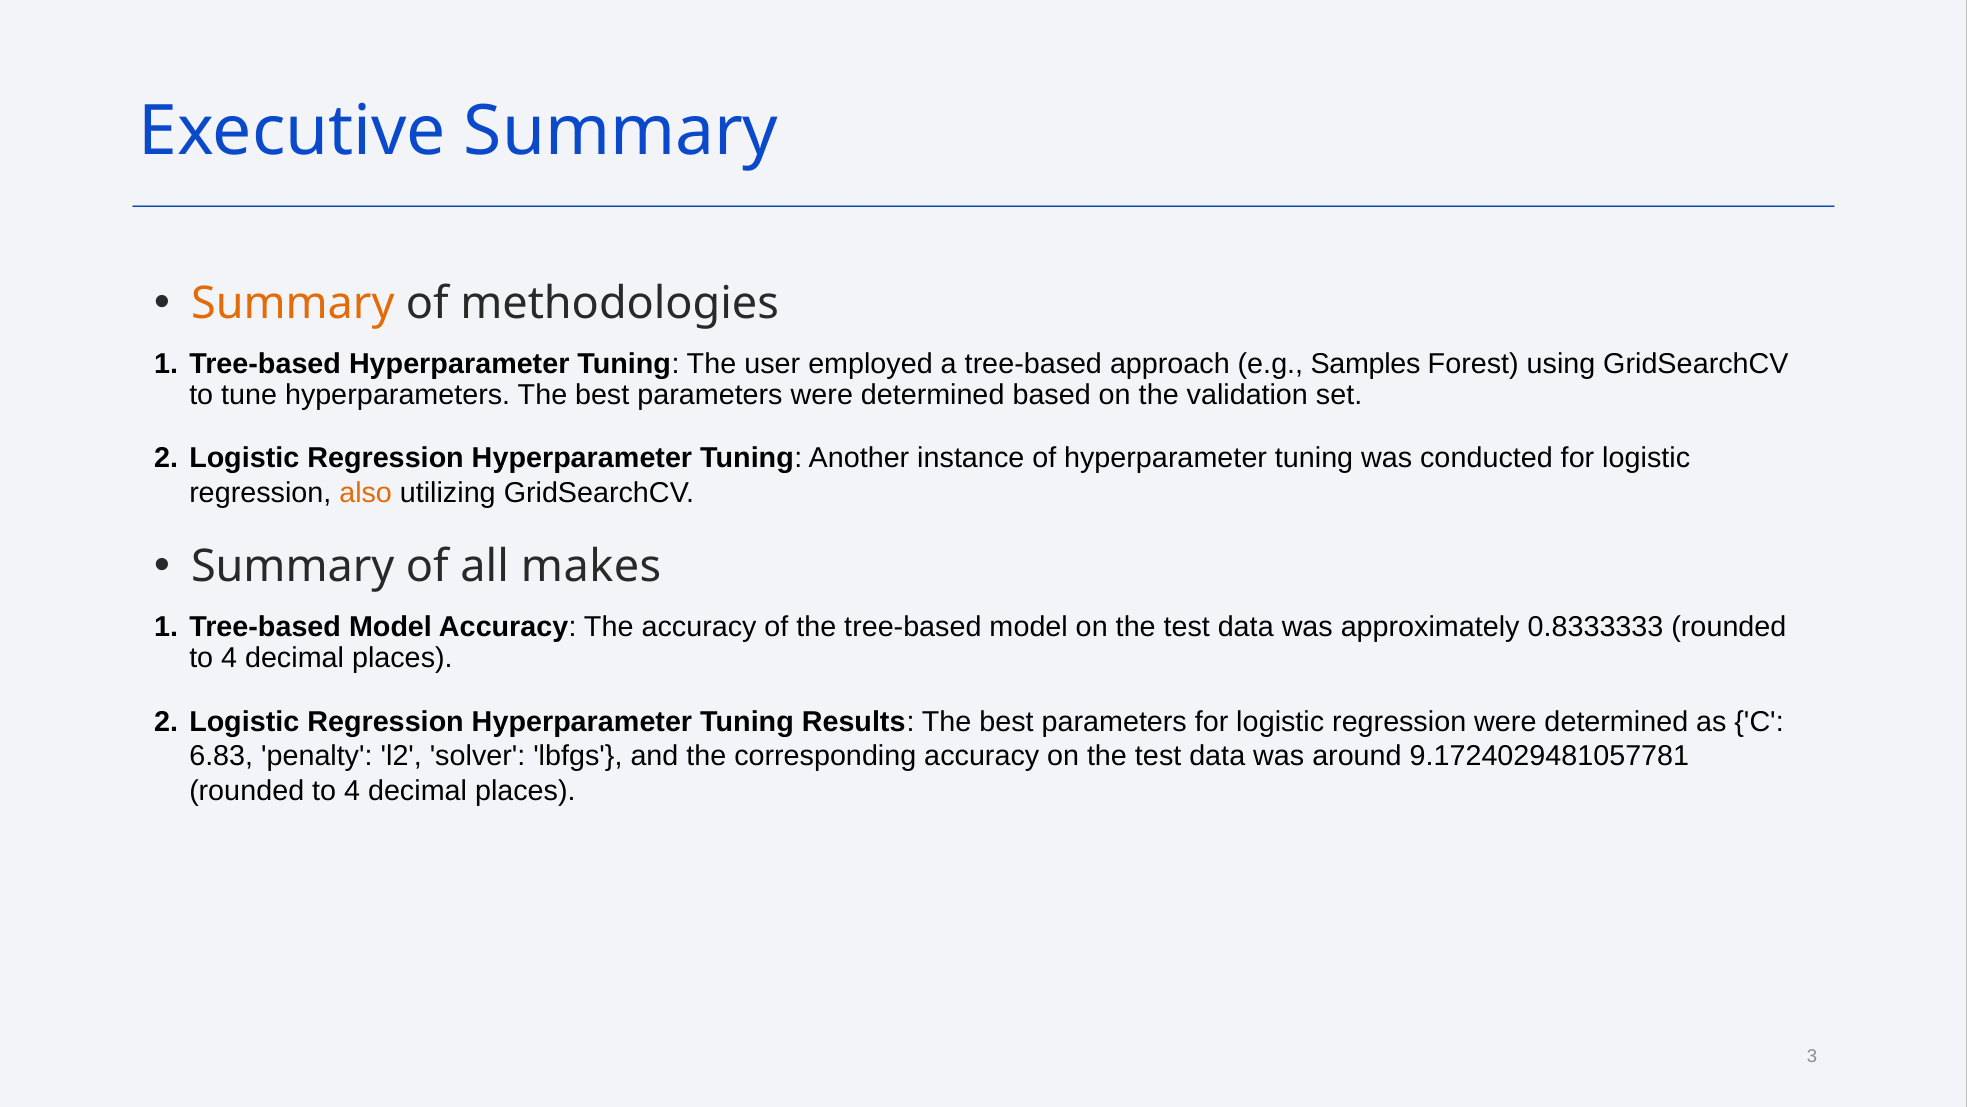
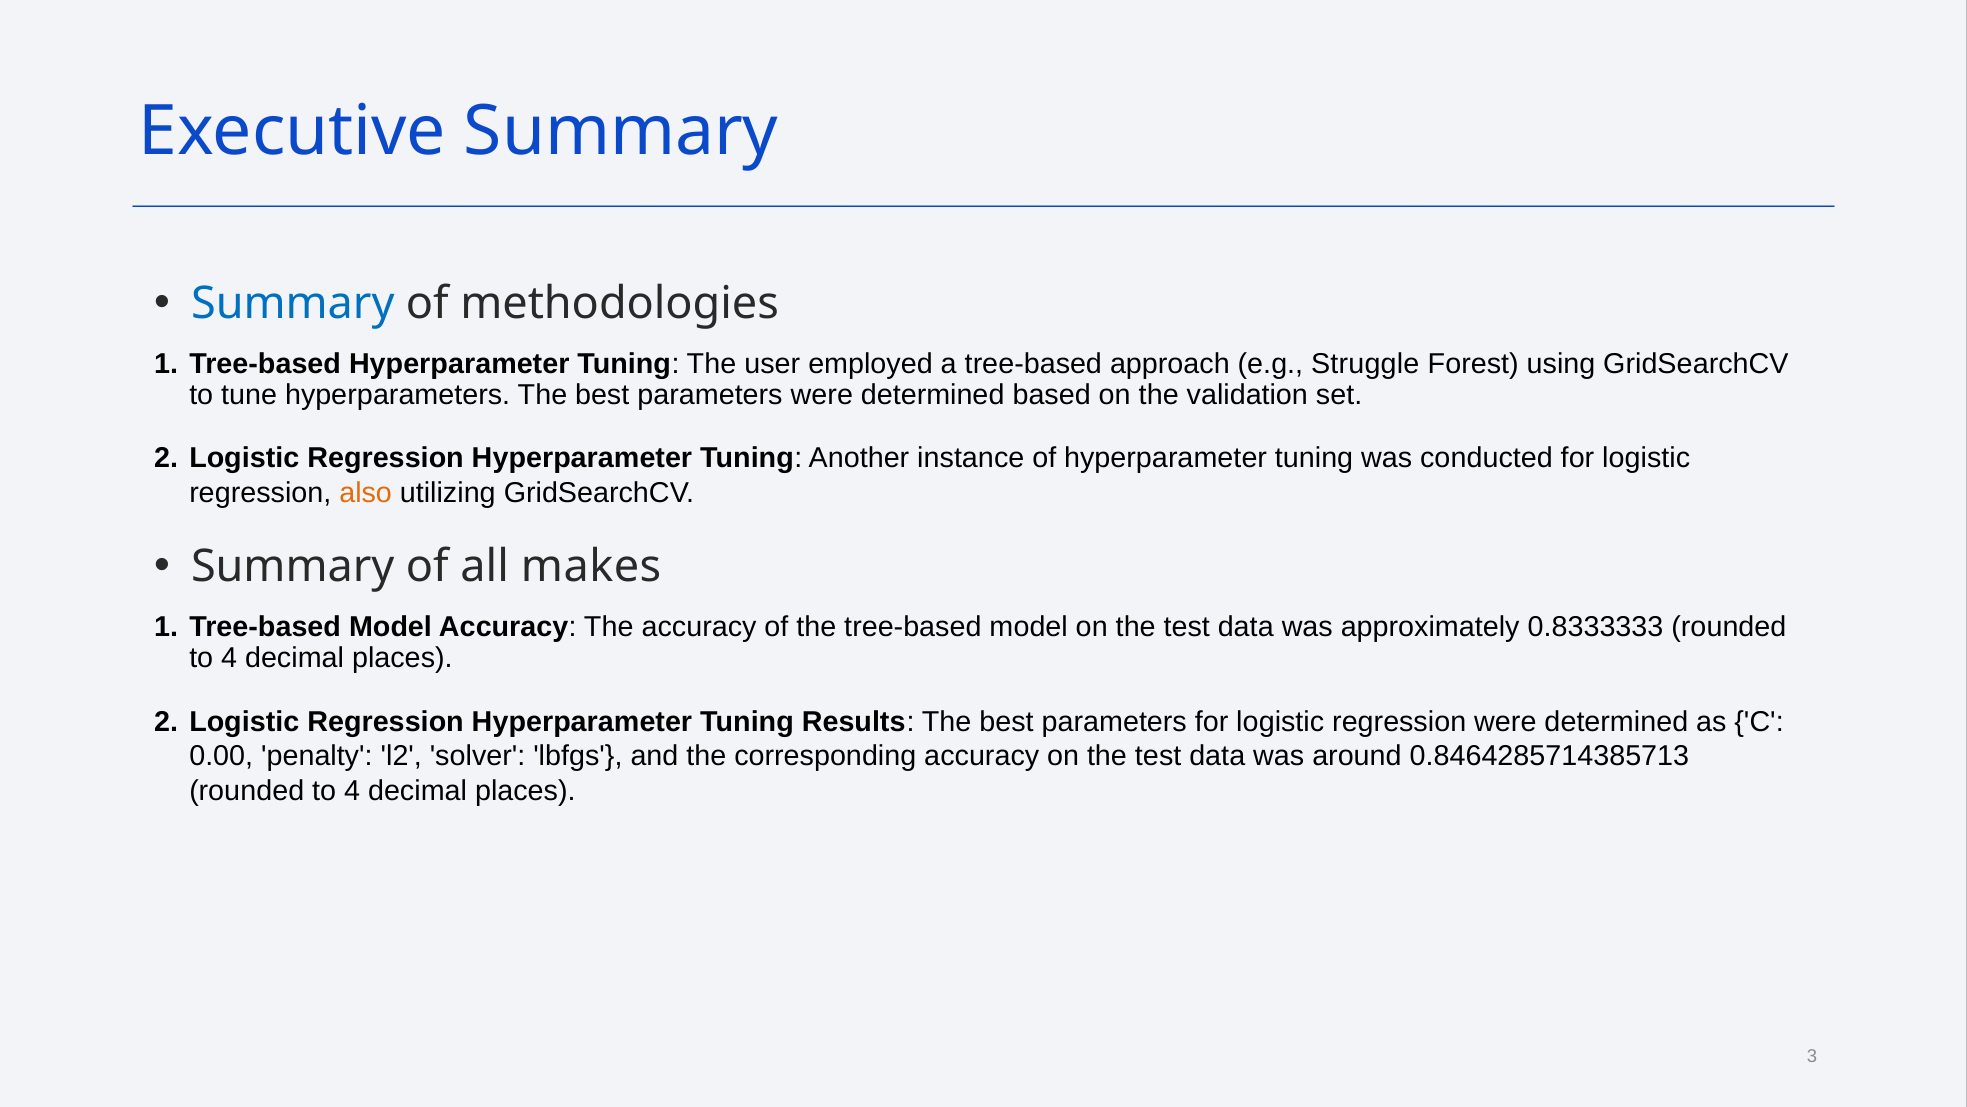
Summary at (293, 304) colour: orange -> blue
Samples: Samples -> Struggle
6.83: 6.83 -> 0.00
9.1724029481057781: 9.1724029481057781 -> 0.8464285714385713
